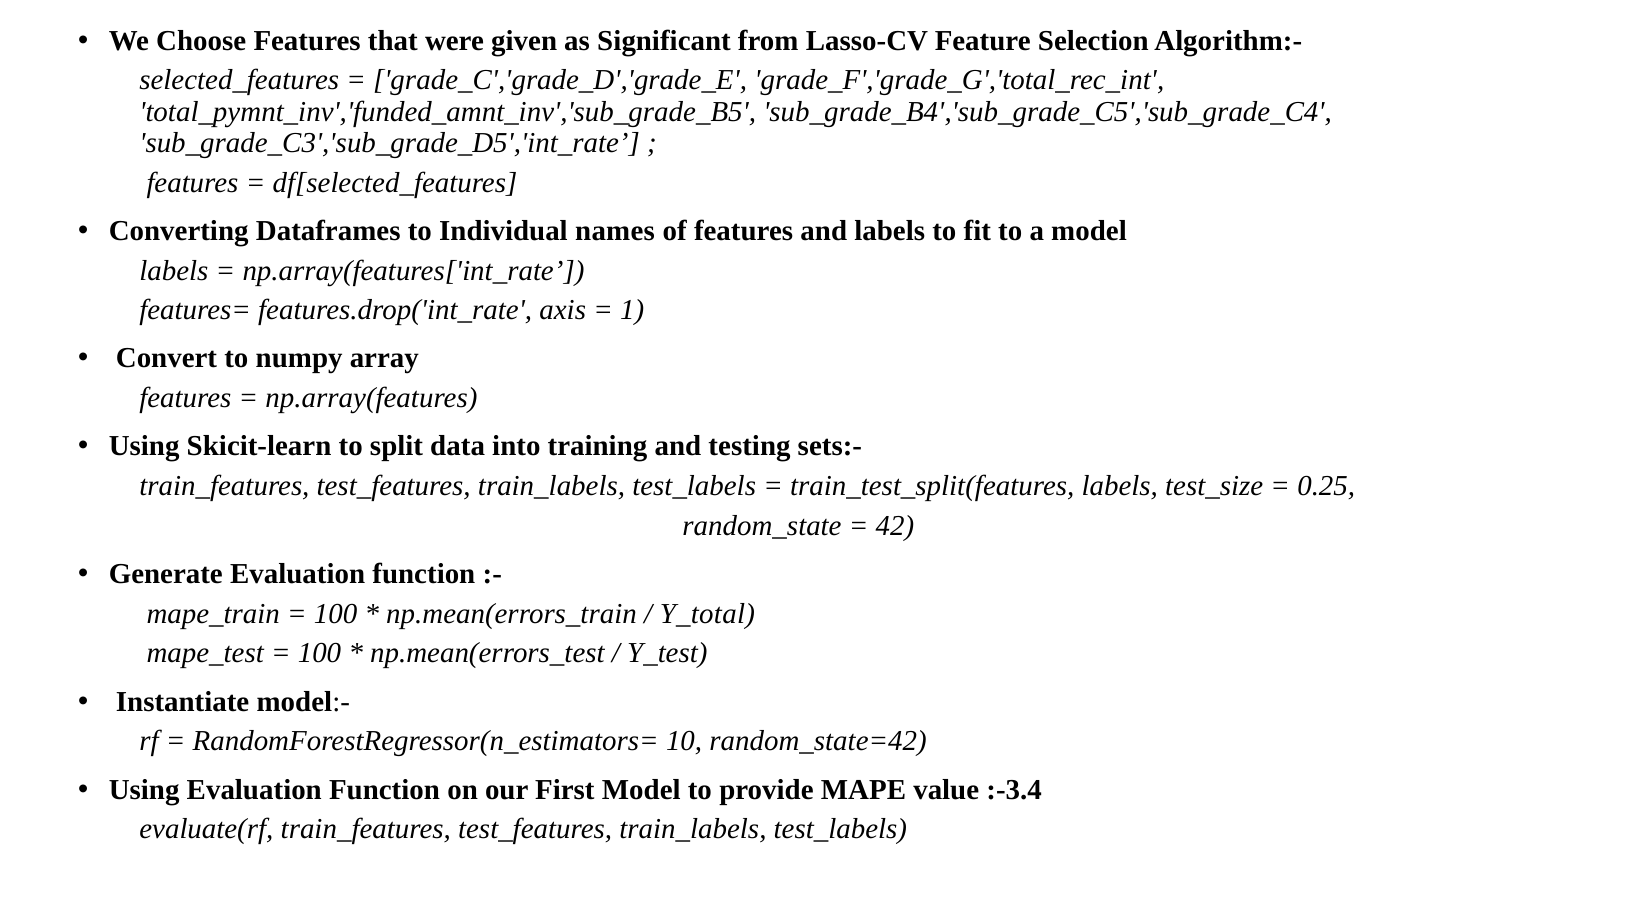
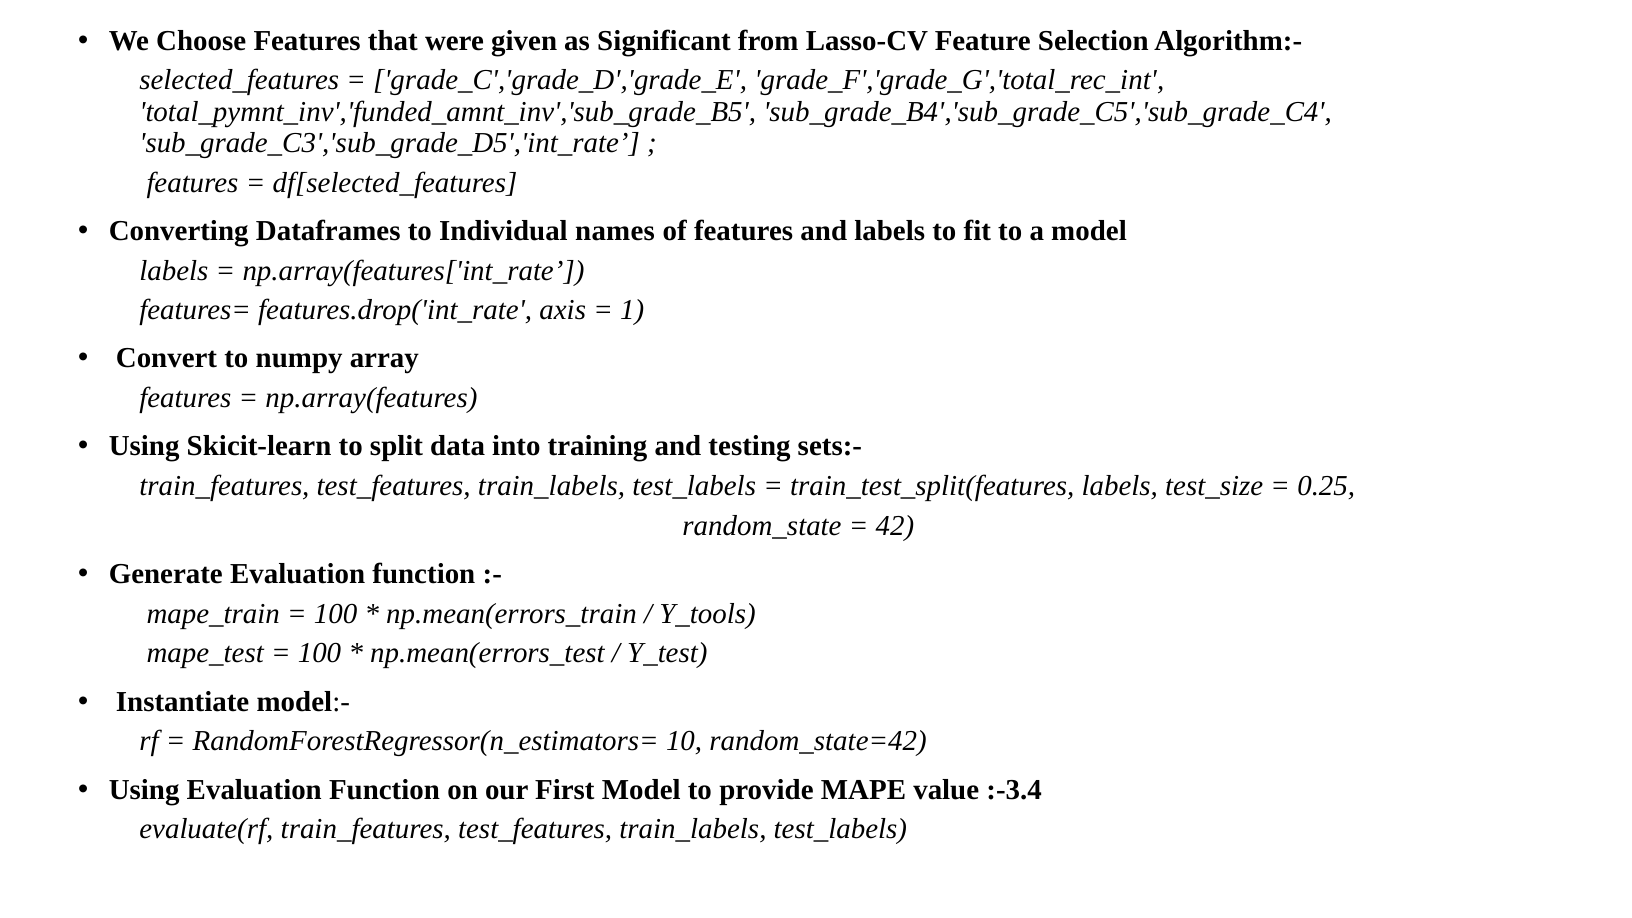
Y_total: Y_total -> Y_tools
